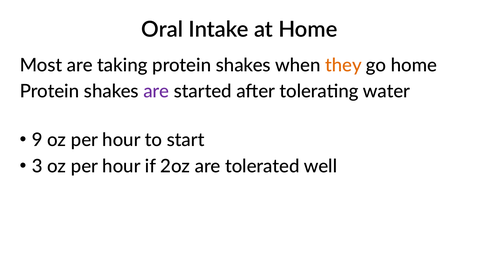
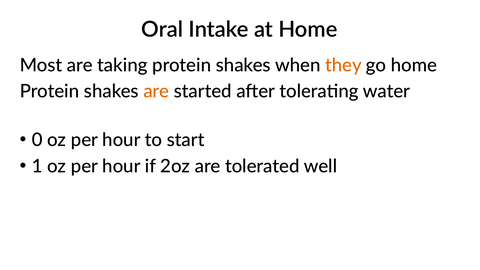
are at (156, 91) colour: purple -> orange
9: 9 -> 0
3: 3 -> 1
